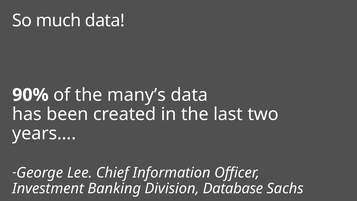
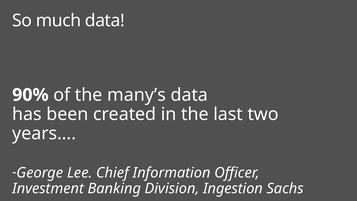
Database: Database -> Ingestion
